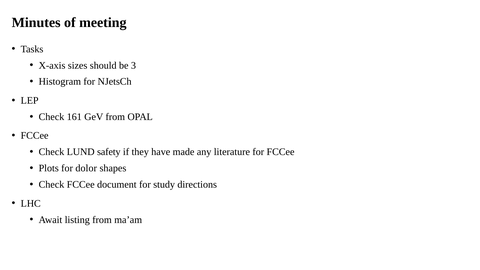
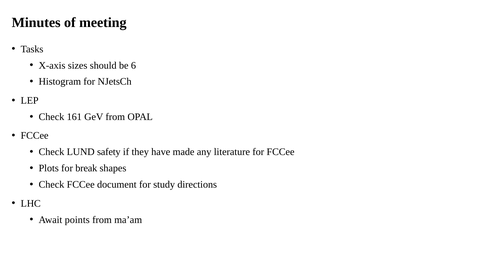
3: 3 -> 6
dolor: dolor -> break
listing: listing -> points
